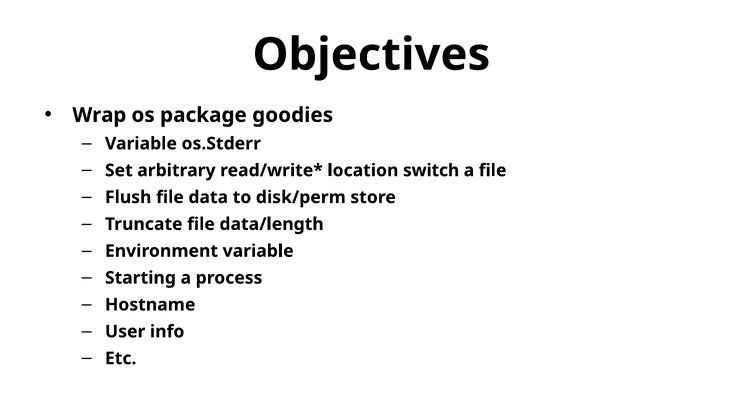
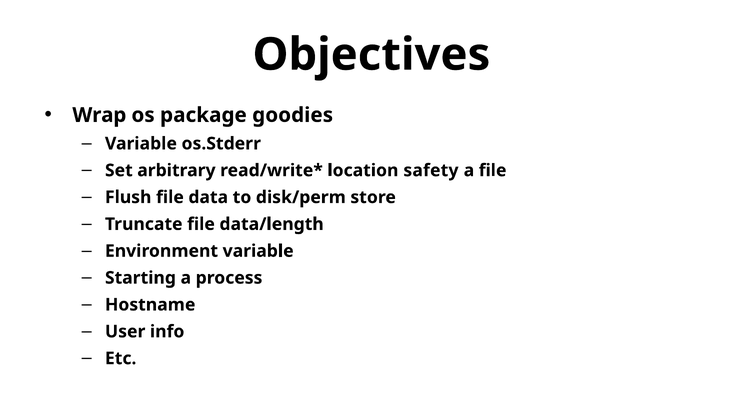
switch: switch -> safety
